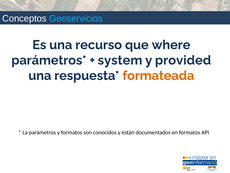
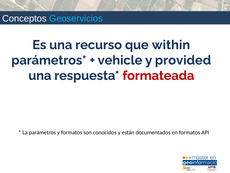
where: where -> within
system: system -> vehicle
formateada colour: orange -> red
